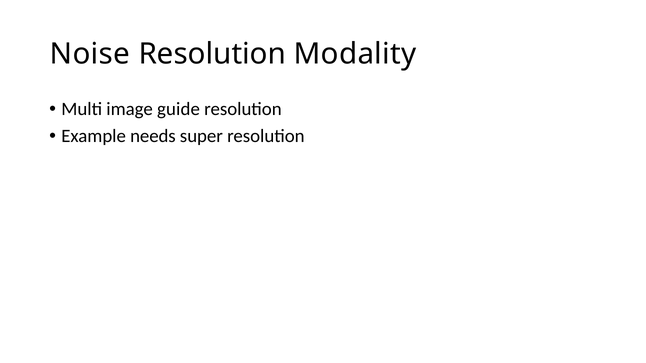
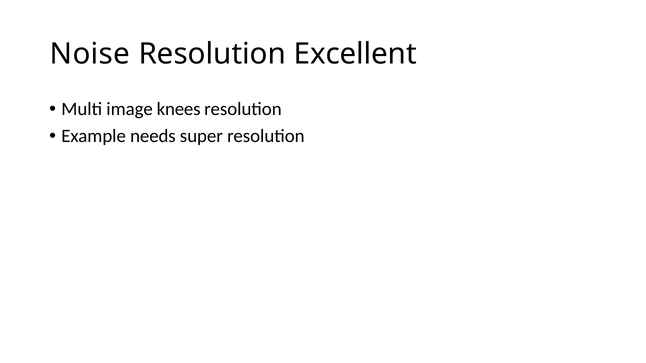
Modality: Modality -> Excellent
guide: guide -> knees
